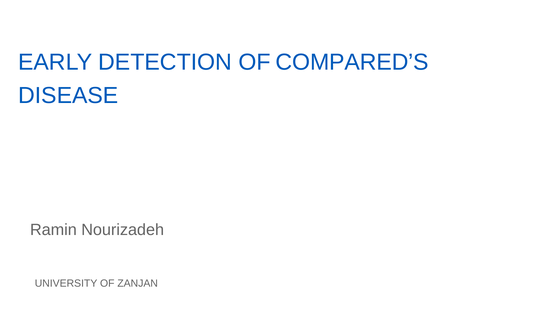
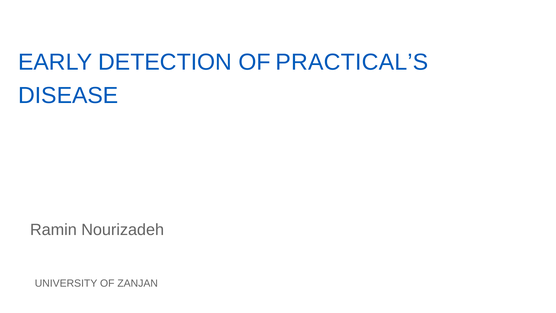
COMPARED’S: COMPARED’S -> PRACTICAL’S
